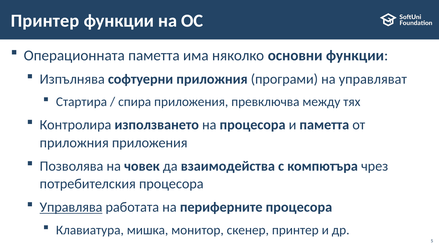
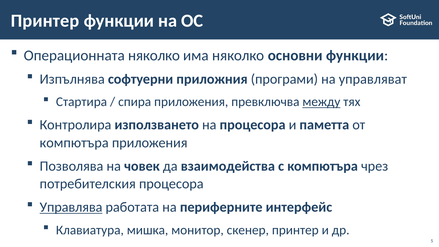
Операционната паметта: паметта -> няколко
между underline: none -> present
приложния at (74, 143): приложния -> компютъра
периферните процесора: процесора -> интерфейс
